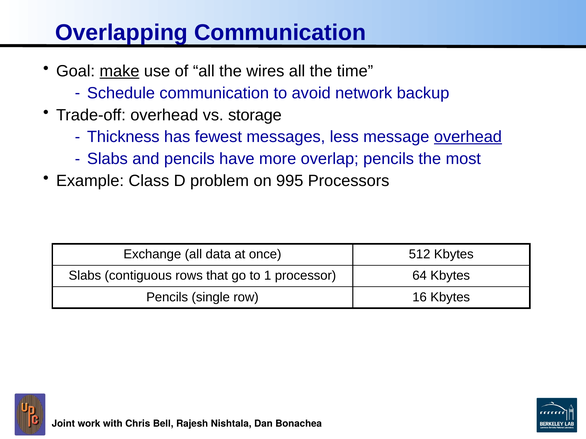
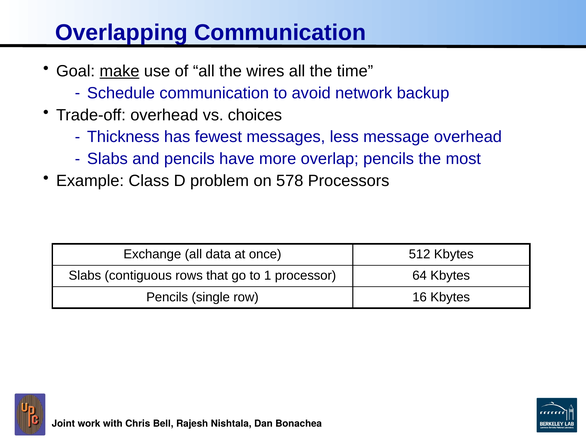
storage: storage -> choices
overhead at (468, 137) underline: present -> none
995: 995 -> 578
